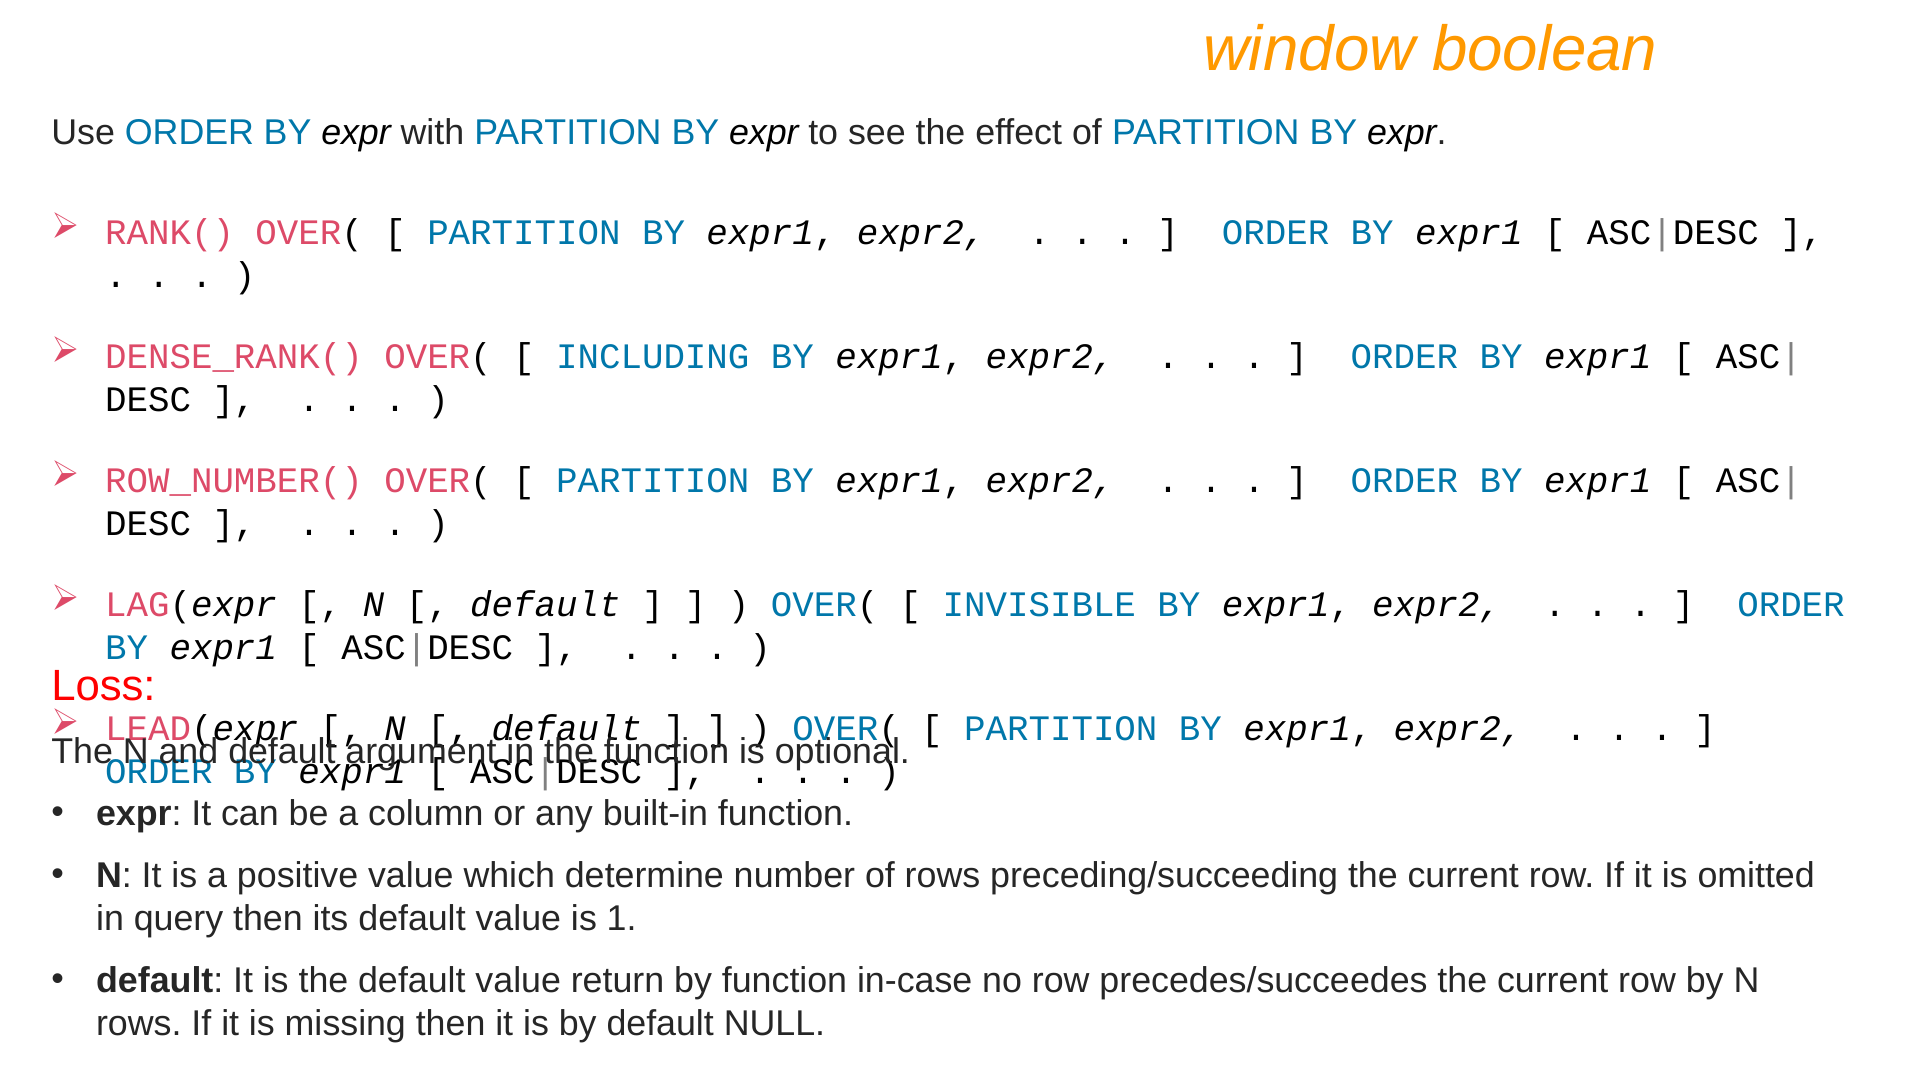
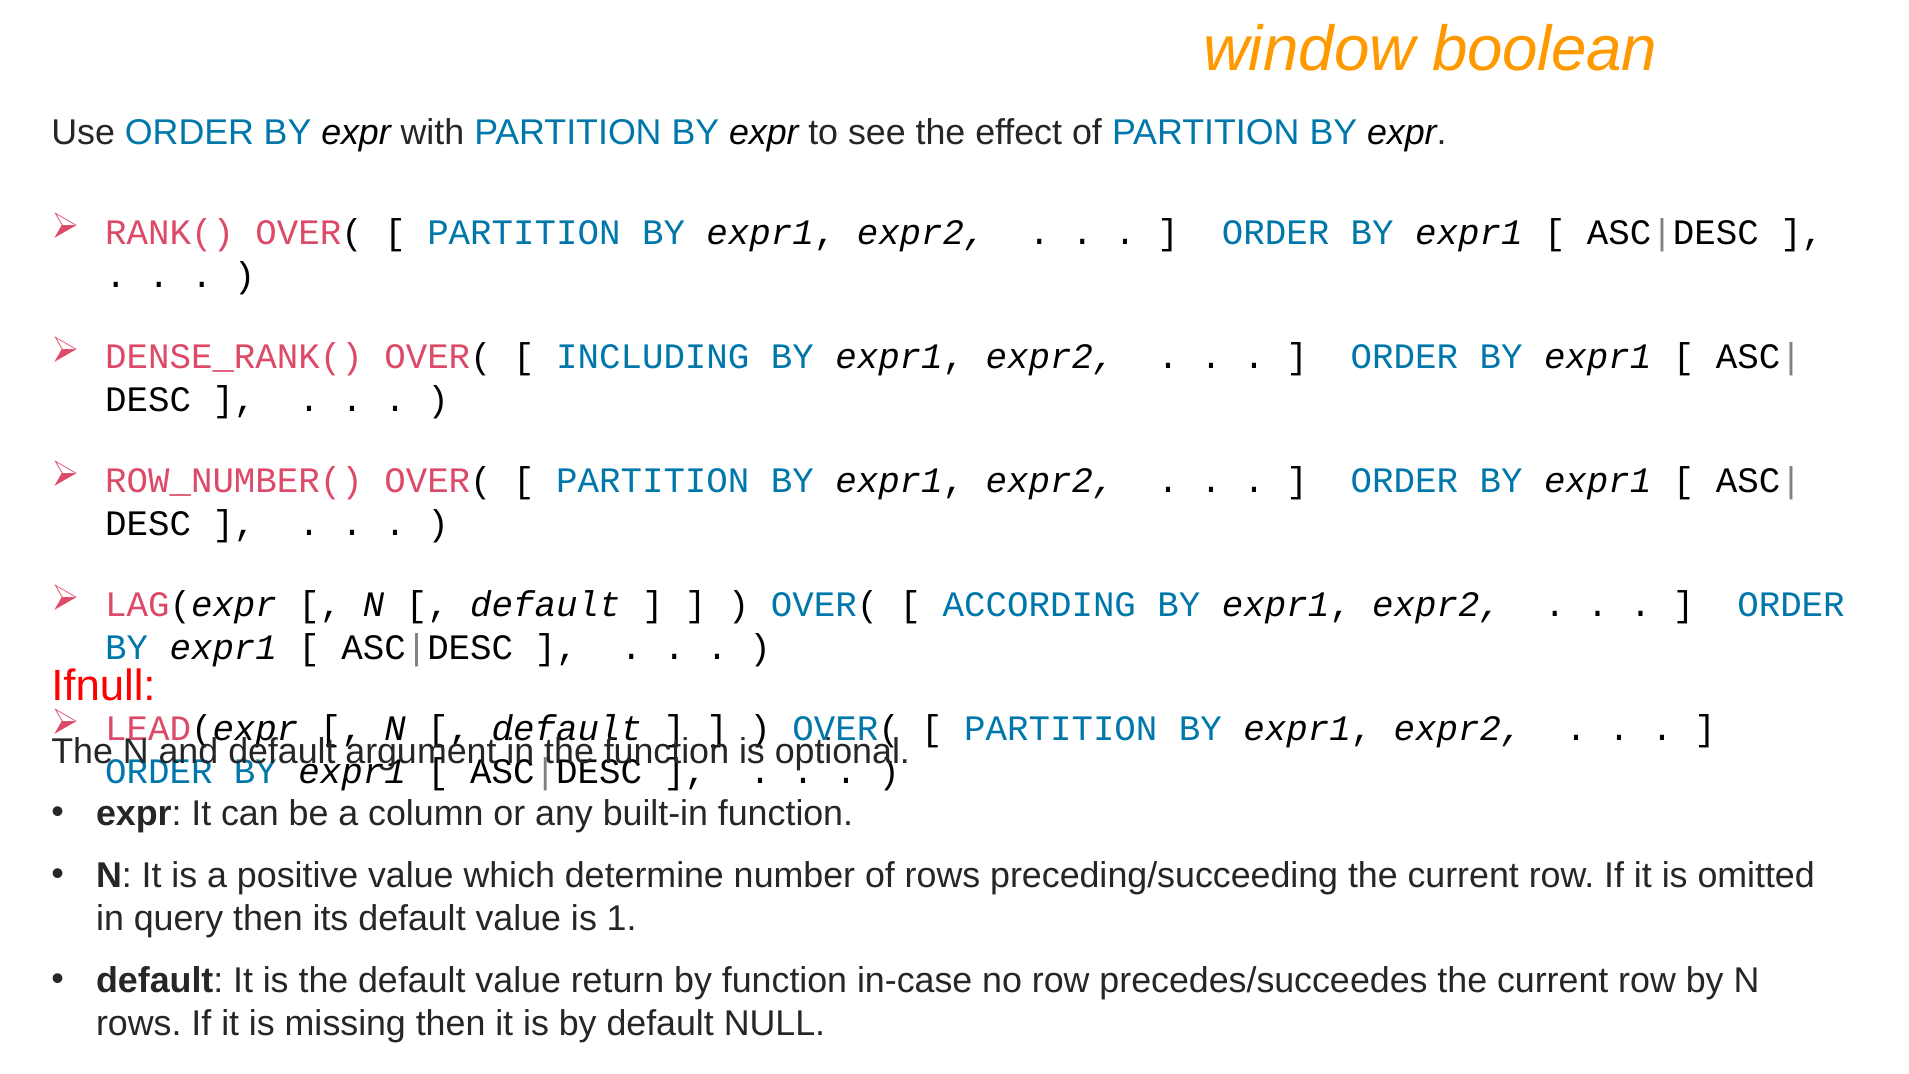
INVISIBLE: INVISIBLE -> ACCORDING
Loss: Loss -> Ifnull
